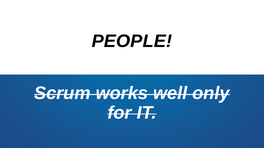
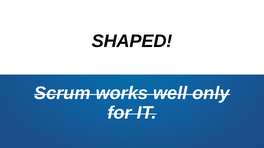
PEOPLE: PEOPLE -> SHAPED
